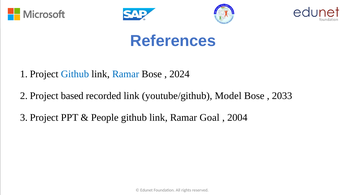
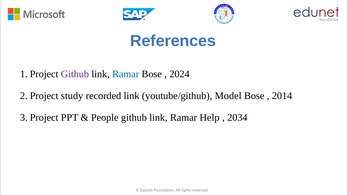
Github at (75, 74) colour: blue -> purple
based: based -> study
2033: 2033 -> 2014
Goal: Goal -> Help
2004: 2004 -> 2034
